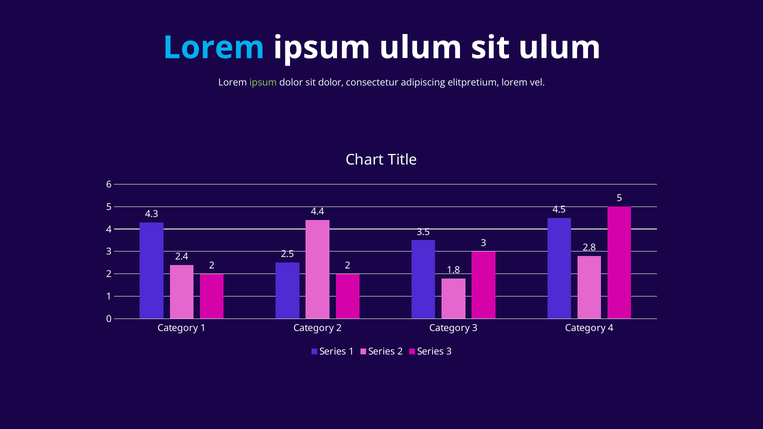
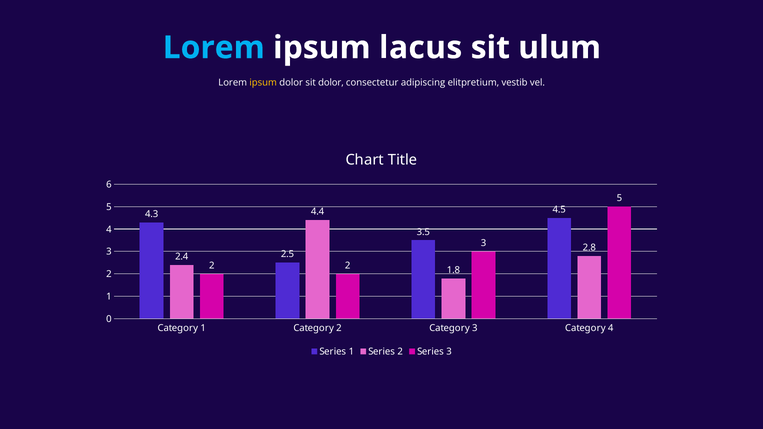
ipsum ulum: ulum -> lacus
ipsum at (263, 83) colour: light green -> yellow
elitpretium lorem: lorem -> vestib
